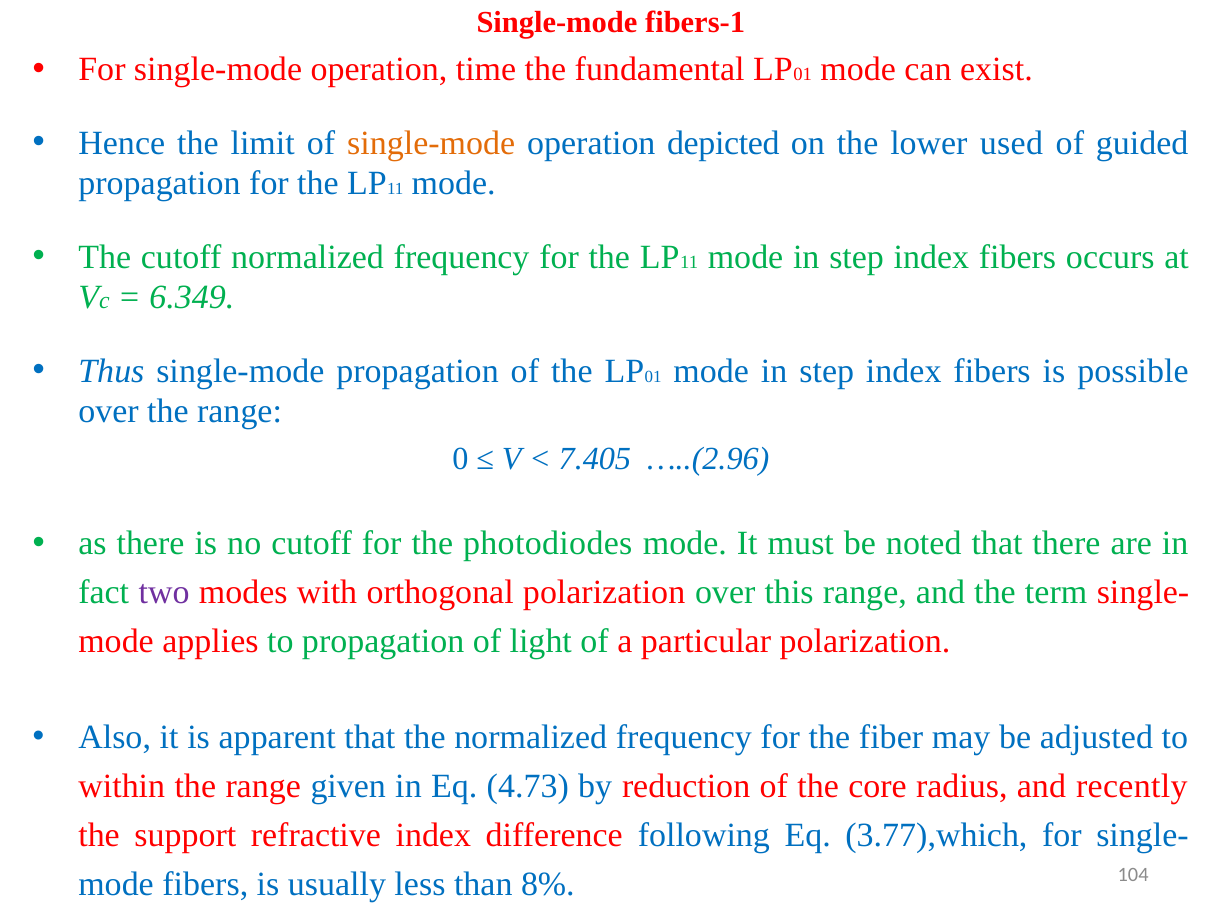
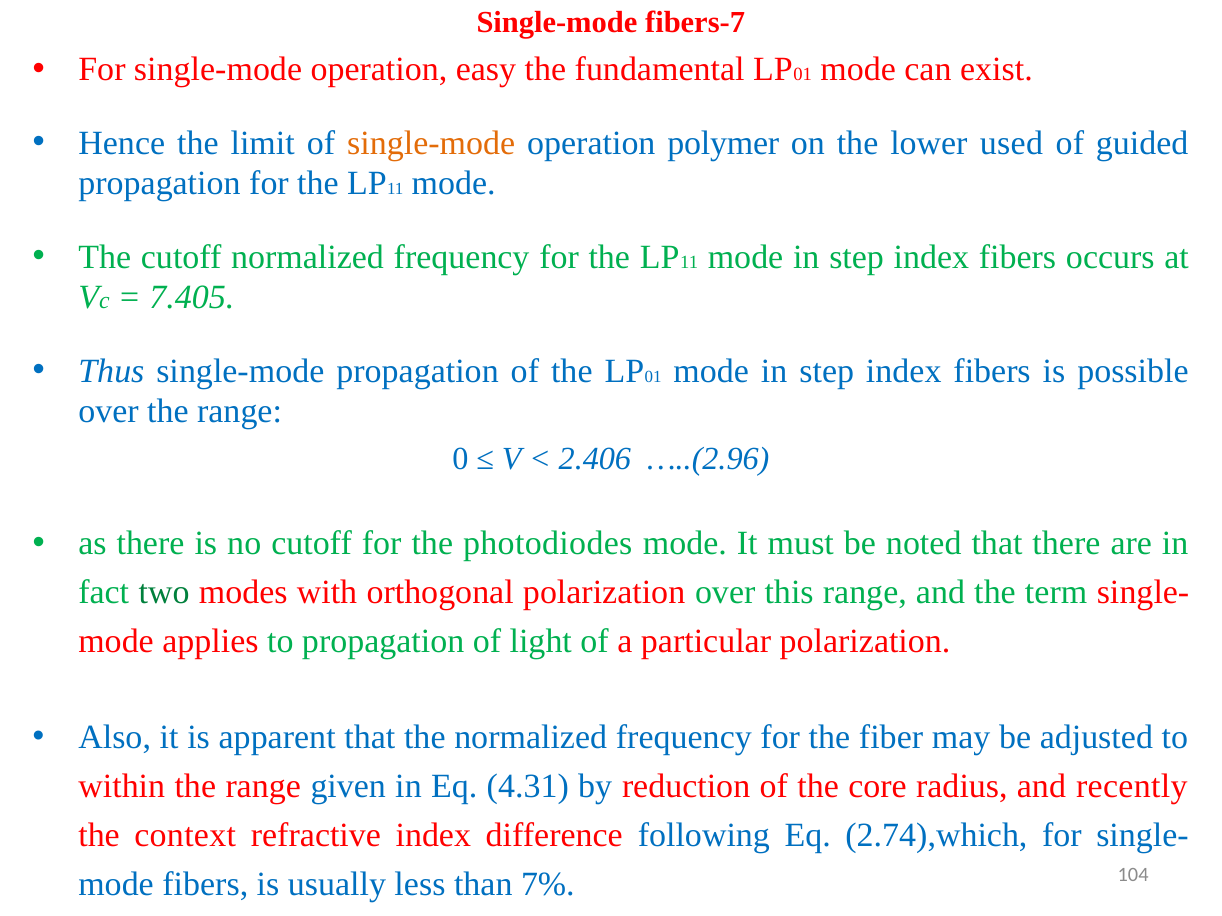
fibers-1: fibers-1 -> fibers-7
time: time -> easy
depicted: depicted -> polymer
6.349: 6.349 -> 7.405
7.405: 7.405 -> 2.406
two colour: purple -> green
4.73: 4.73 -> 4.31
support: support -> context
3.77),which: 3.77),which -> 2.74),which
8%: 8% -> 7%
